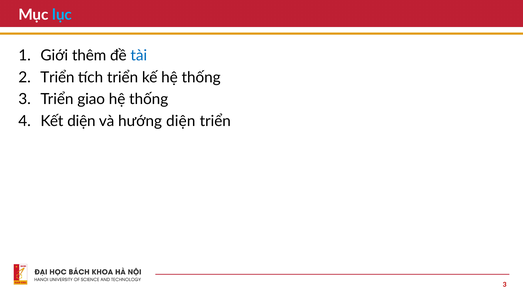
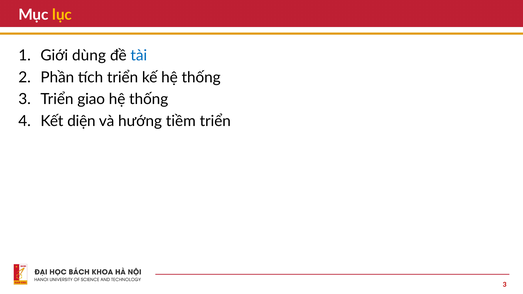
lục colour: light blue -> yellow
thêm: thêm -> dùng
Triển at (57, 77): Triển -> Phần
hướng diện: diện -> tiềm
